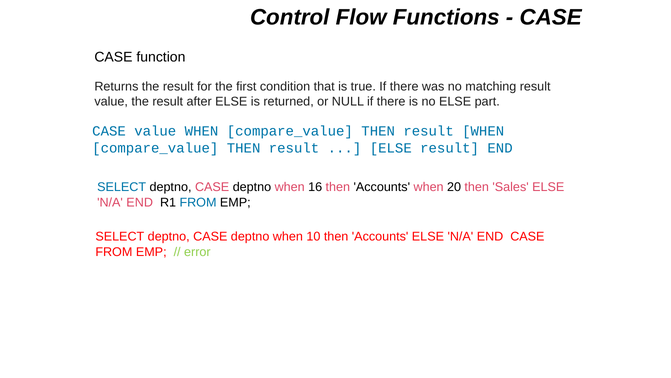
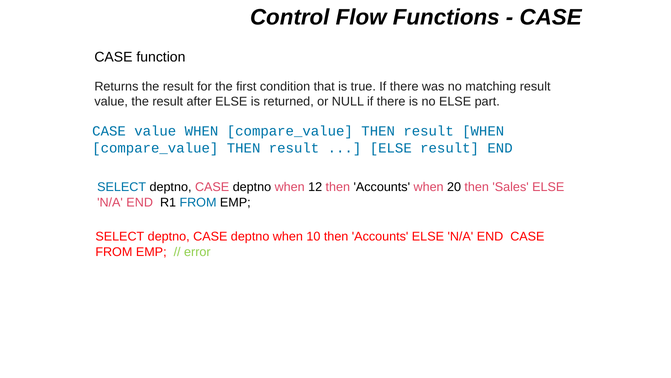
16: 16 -> 12
